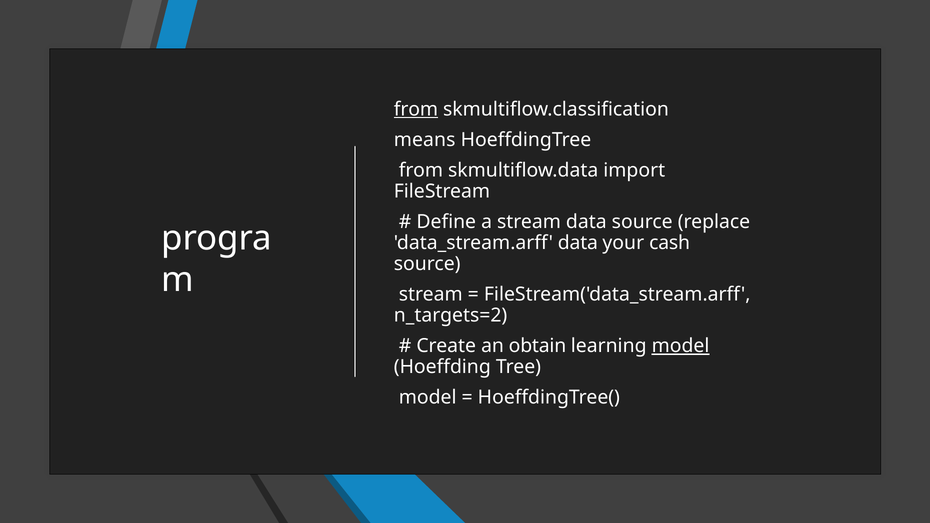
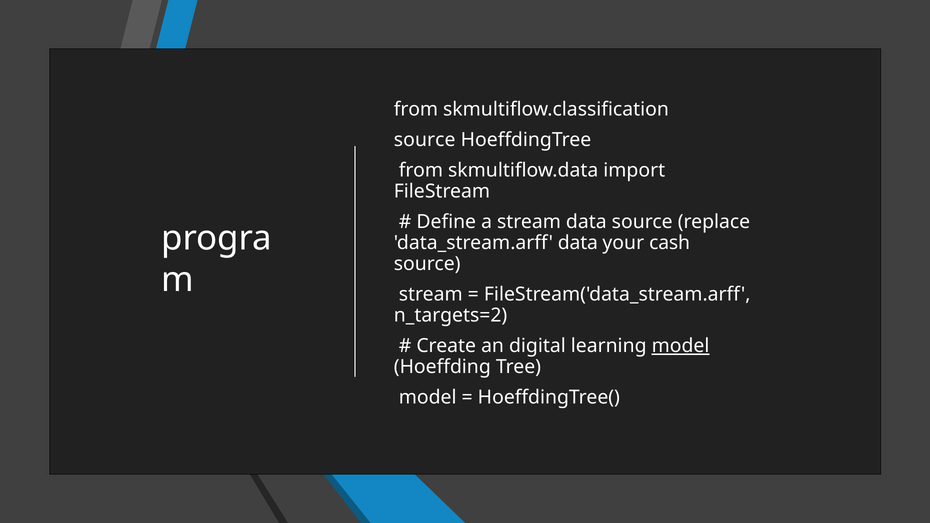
from at (416, 109) underline: present -> none
means at (425, 140): means -> source
obtain: obtain -> digital
